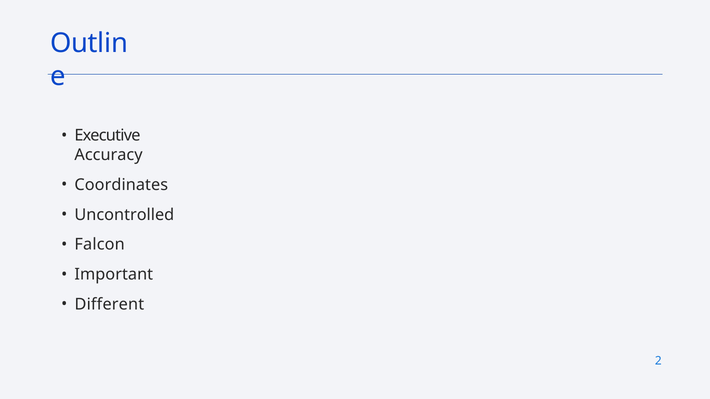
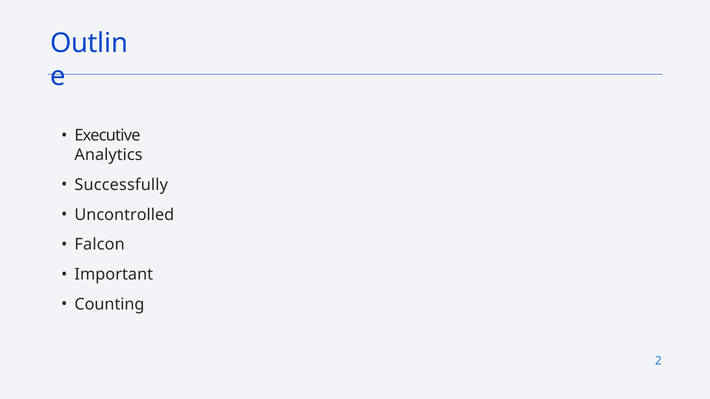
Accuracy: Accuracy -> Analytics
Coordinates: Coordinates -> Successfully
Different: Different -> Counting
